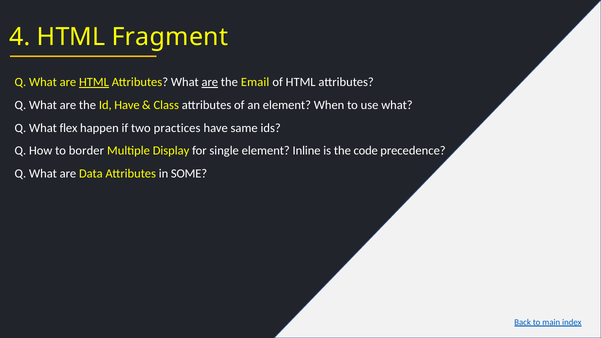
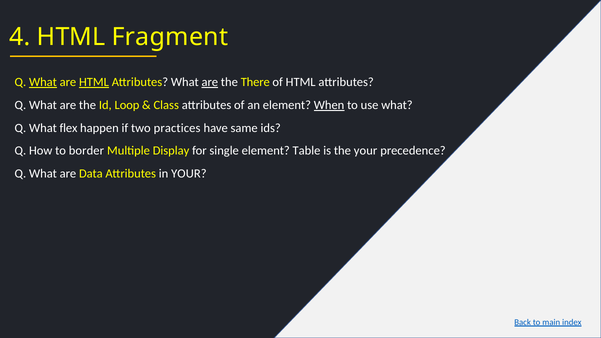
What at (43, 82) underline: none -> present
Email: Email -> There
Id Have: Have -> Loop
When underline: none -> present
Inline: Inline -> Table
the code: code -> your
in SOME: SOME -> YOUR
